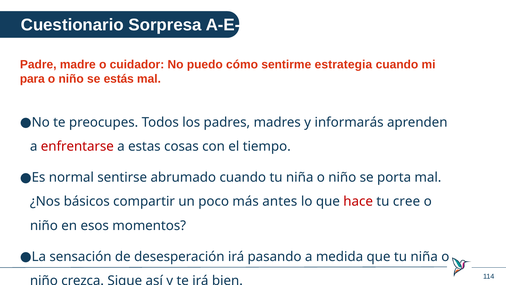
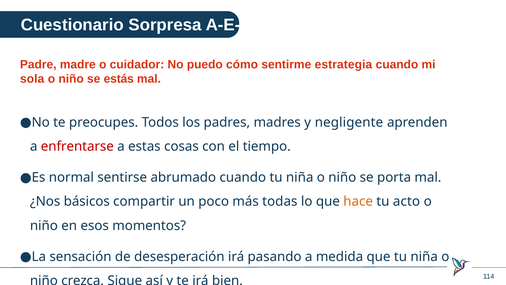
para: para -> sola
informarás: informarás -> negligente
antes: antes -> todas
hace colour: red -> orange
cree: cree -> acto
